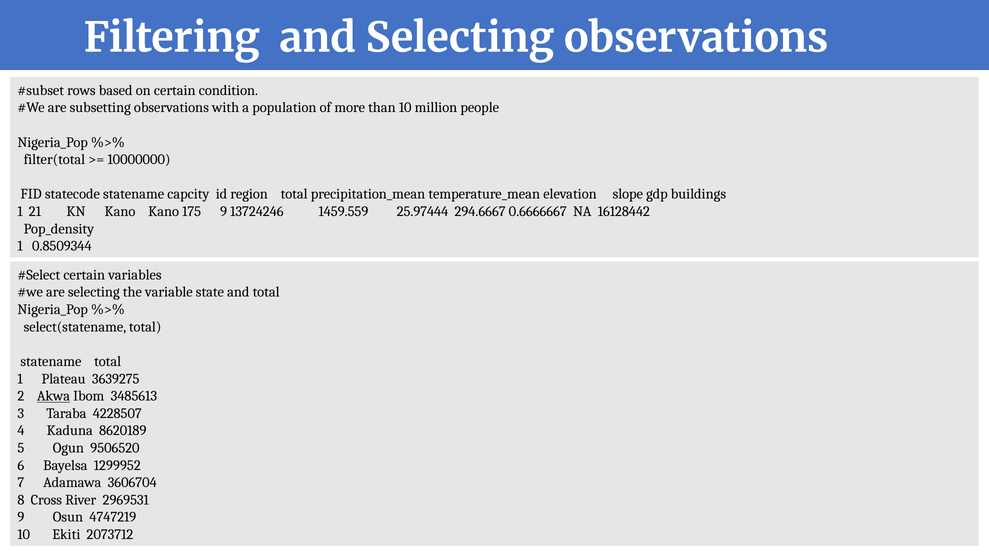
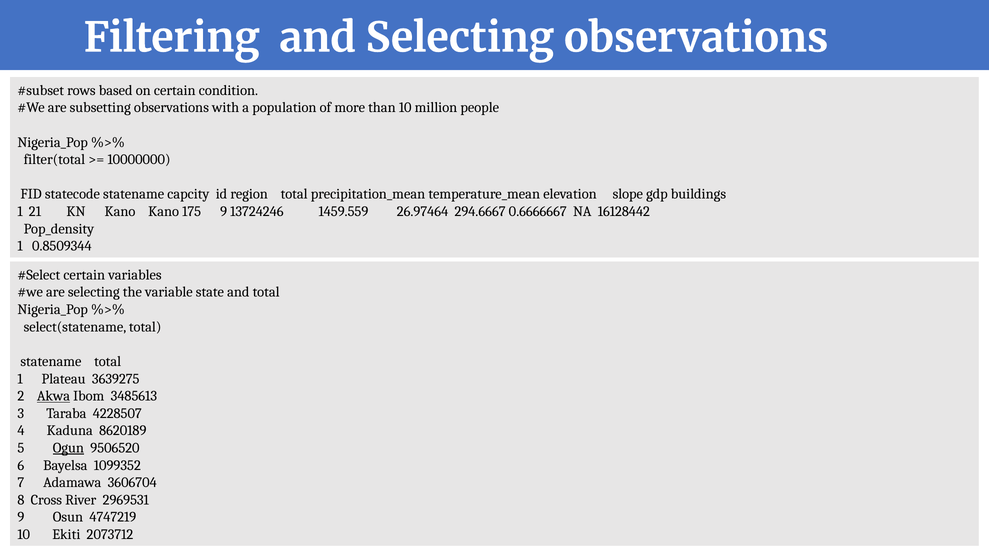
25.97444: 25.97444 -> 26.97464
Ogun underline: none -> present
1299952: 1299952 -> 1099352
